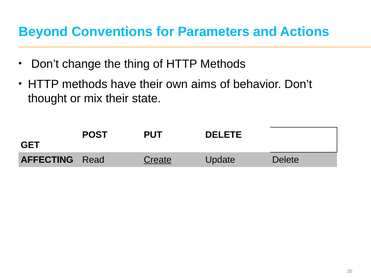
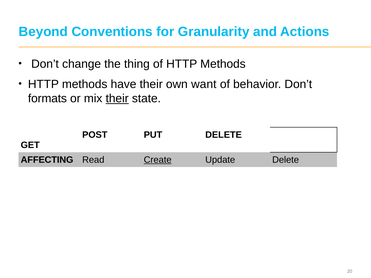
Parameters: Parameters -> Granularity
aims: aims -> want
thought: thought -> formats
their at (117, 99) underline: none -> present
